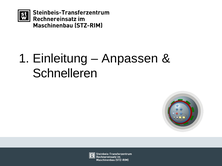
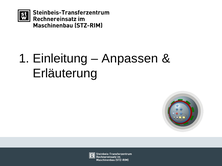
Schnelleren: Schnelleren -> Erläuterung
